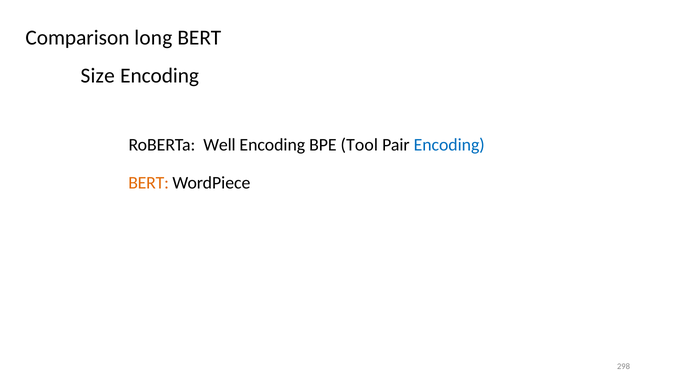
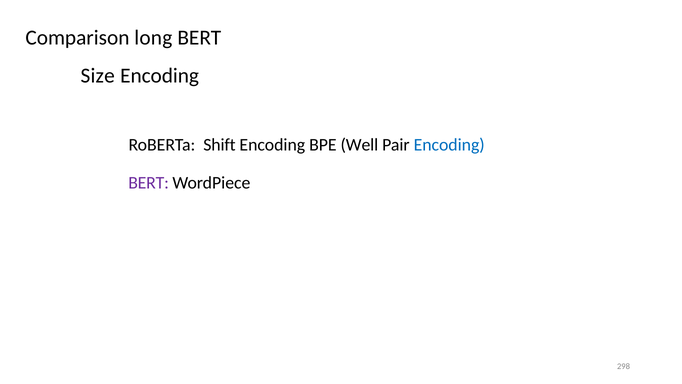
Well: Well -> Shift
Tool: Tool -> Well
BERT at (149, 183) colour: orange -> purple
